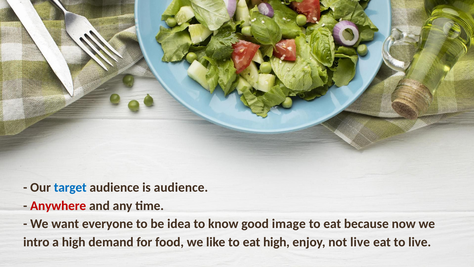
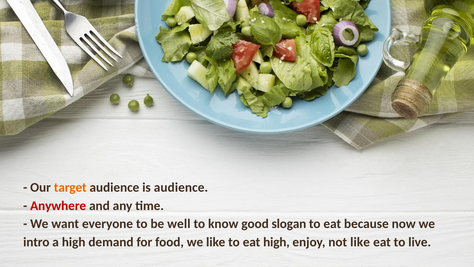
target colour: blue -> orange
idea: idea -> well
image: image -> slogan
not live: live -> like
